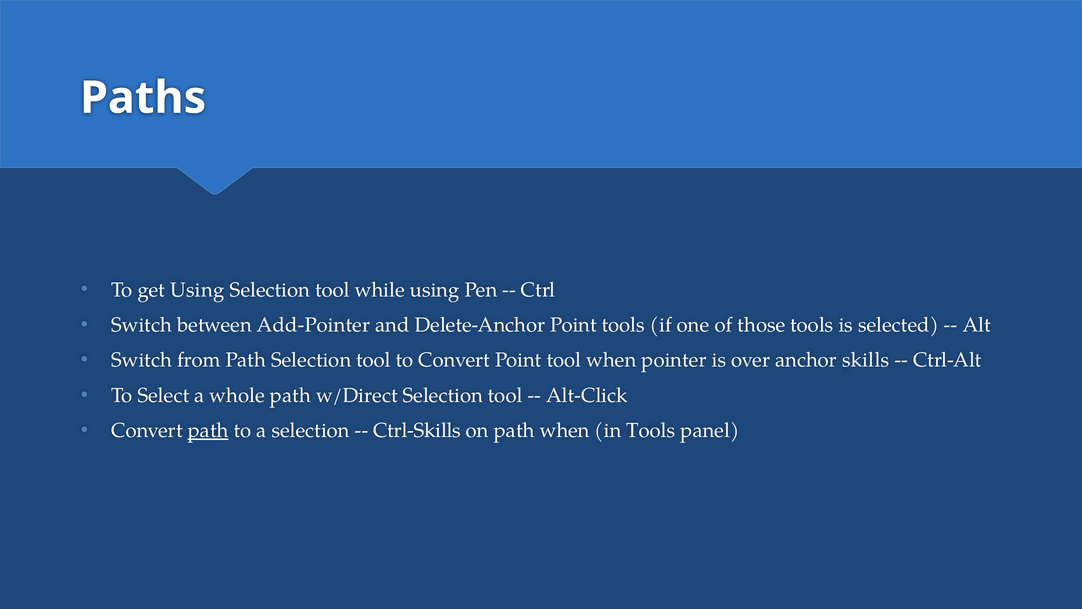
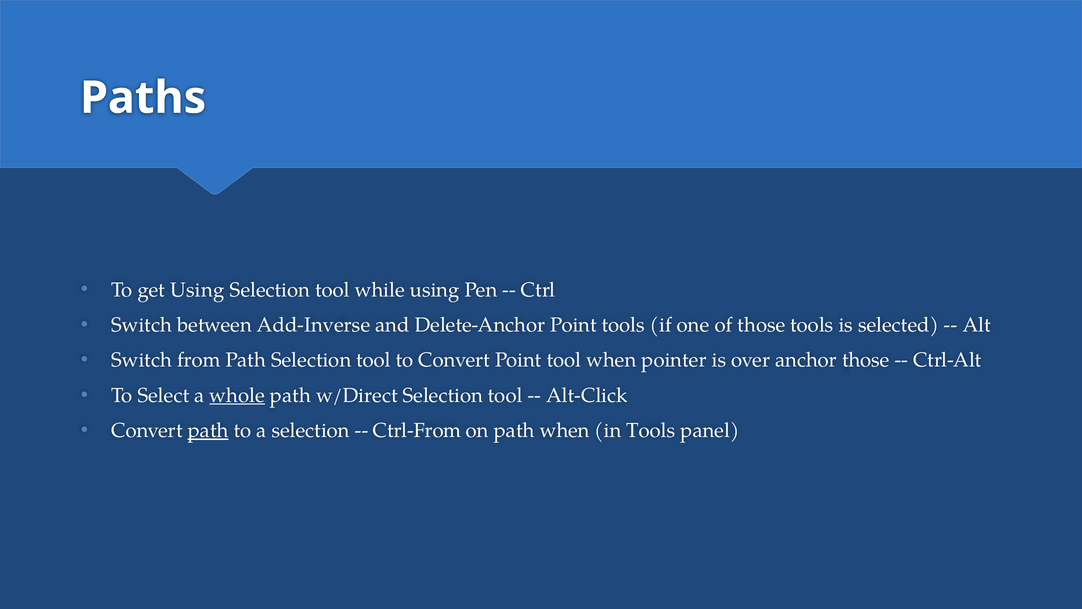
Add-Pointer: Add-Pointer -> Add-Inverse
anchor skills: skills -> those
whole underline: none -> present
Ctrl-Skills: Ctrl-Skills -> Ctrl-From
